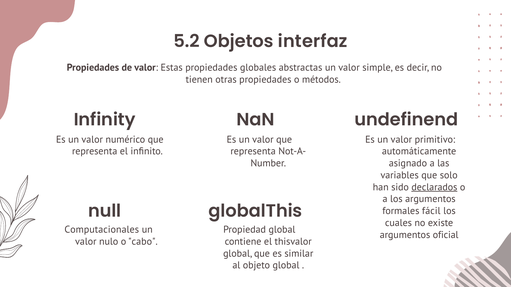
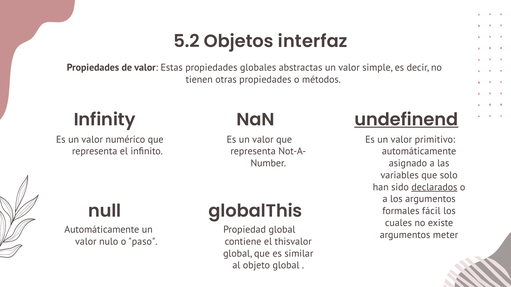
undefinend underline: none -> present
Computacionales at (102, 230): Computacionales -> Automáticamente
oficial: oficial -> meter
cabo: cabo -> paso
